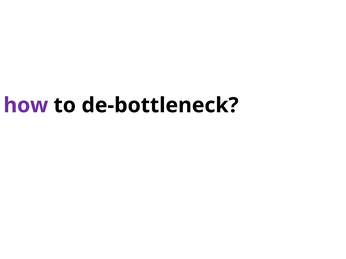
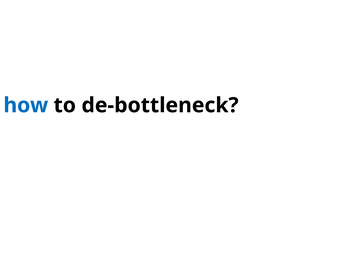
how colour: purple -> blue
